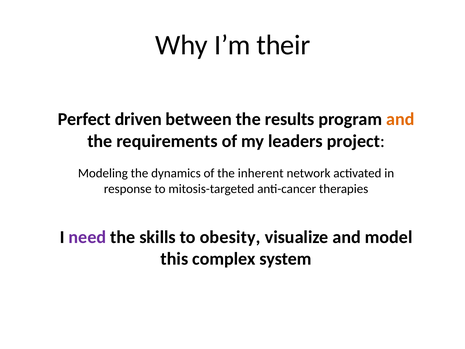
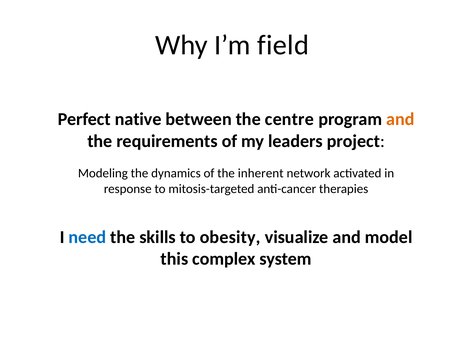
their: their -> field
driven: driven -> native
results: results -> centre
need colour: purple -> blue
